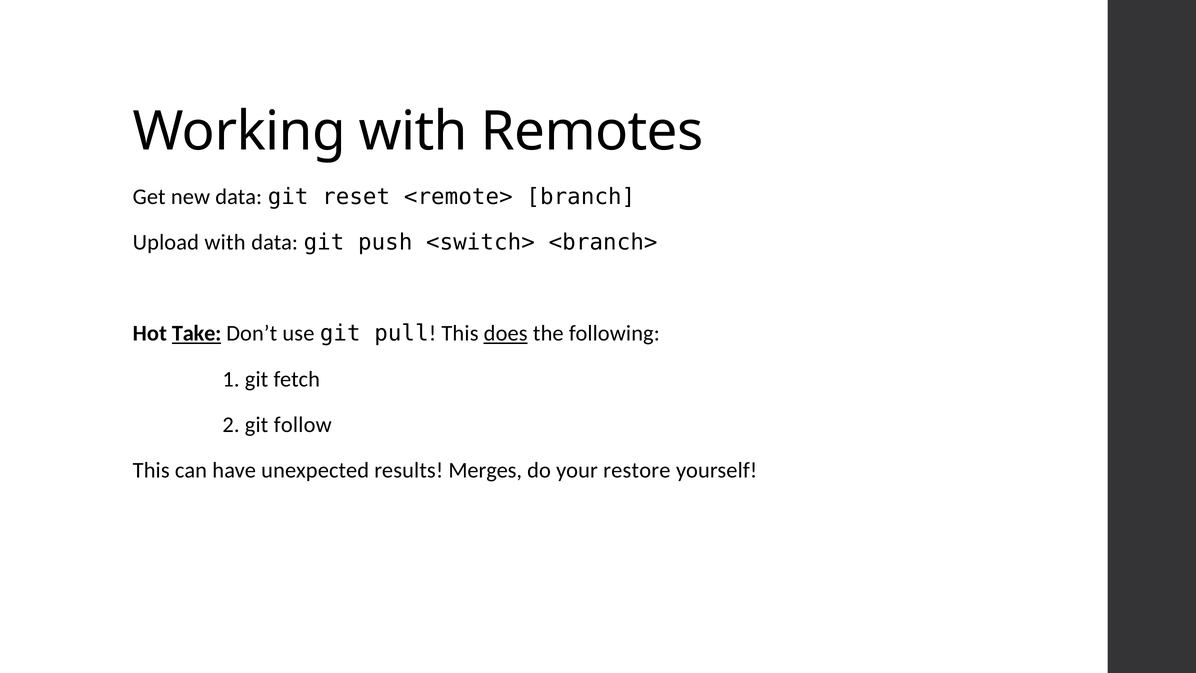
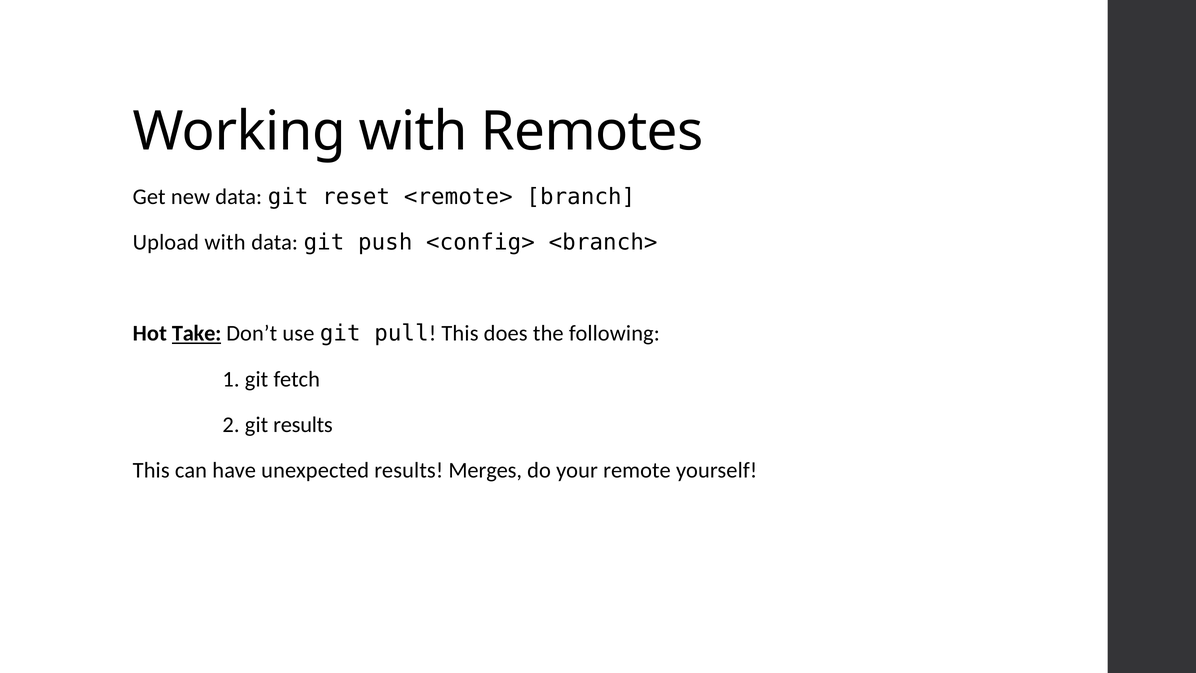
<switch>: <switch> -> <config>
does underline: present -> none
git follow: follow -> results
restore: restore -> remote
